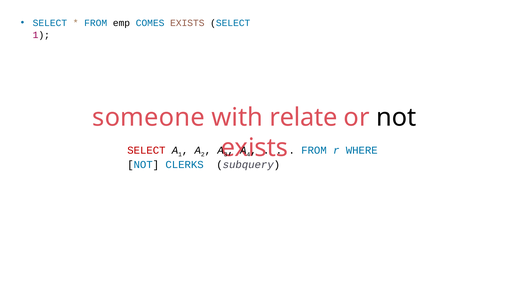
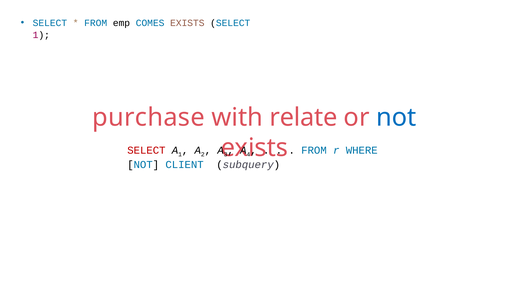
someone: someone -> purchase
not at (396, 118) colour: black -> blue
CLERKS: CLERKS -> CLIENT
